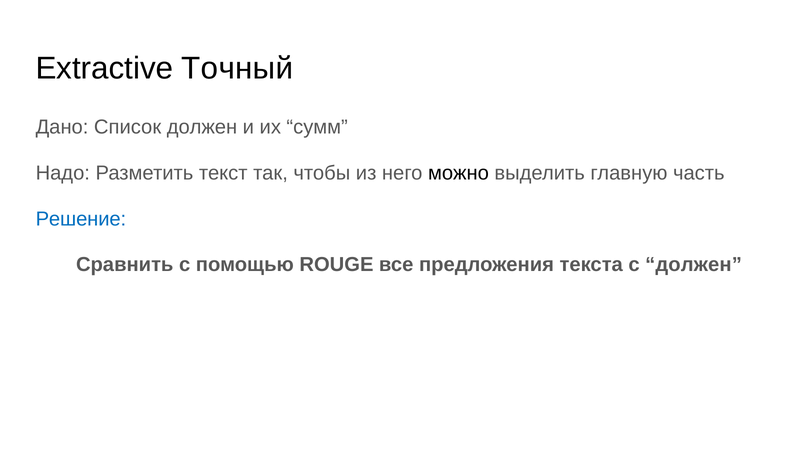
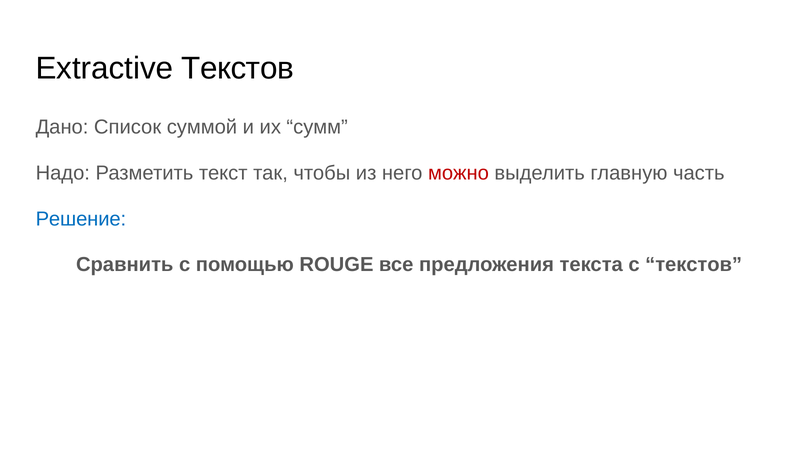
Extractive Точный: Точный -> Текстов
Список должен: должен -> суммой
можно colour: black -> red
с должен: должен -> текстов
